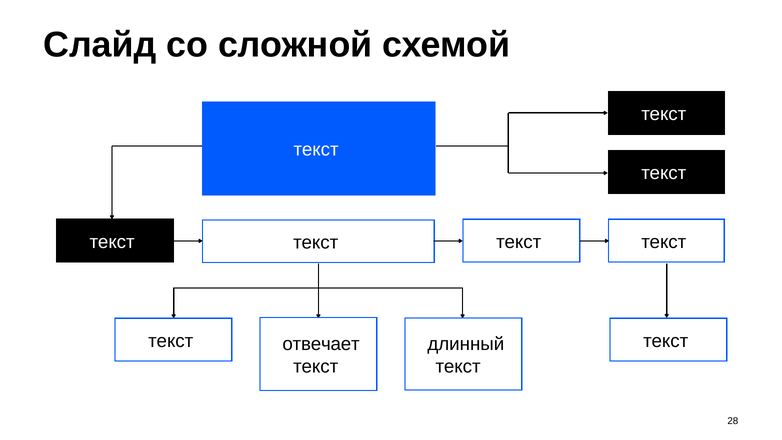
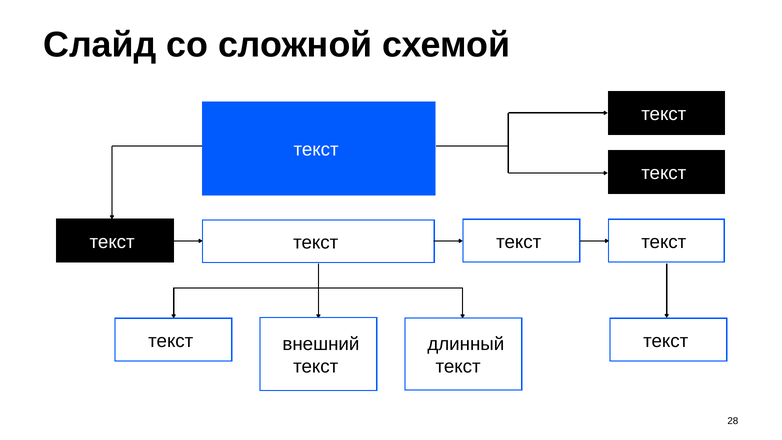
отвечает: отвечает -> внешний
